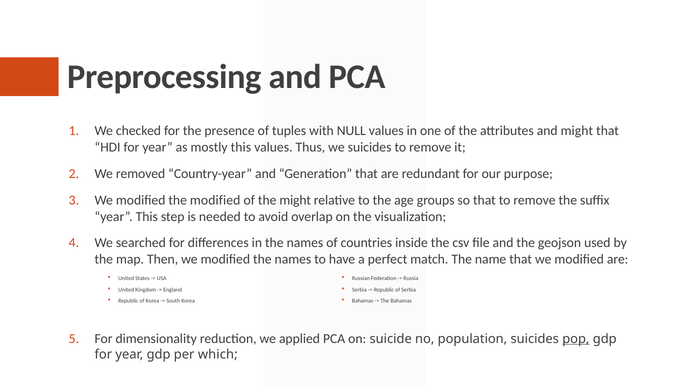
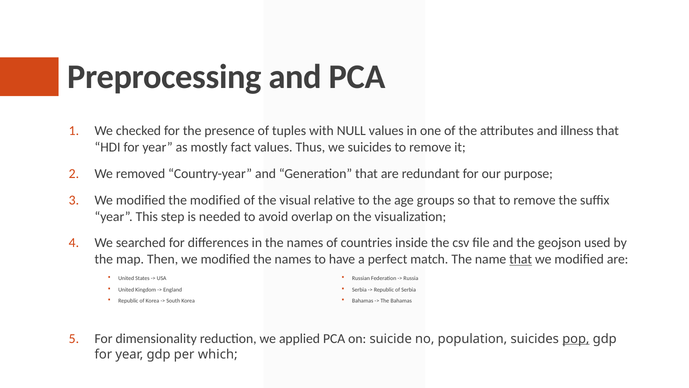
and might: might -> illness
mostly this: this -> fact
the might: might -> visual
that at (521, 259) underline: none -> present
